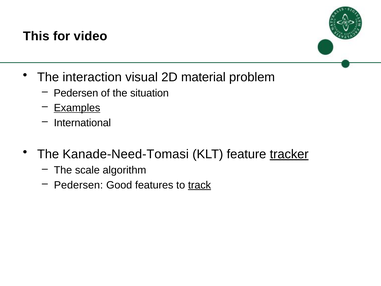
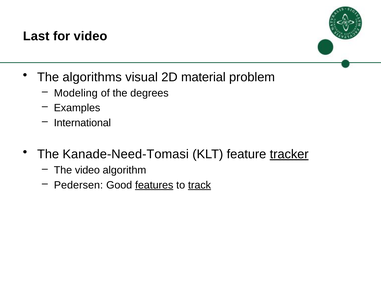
This: This -> Last
interaction: interaction -> algorithms
Pedersen at (76, 93): Pedersen -> Modeling
situation: situation -> degrees
Examples underline: present -> none
The scale: scale -> video
features underline: none -> present
